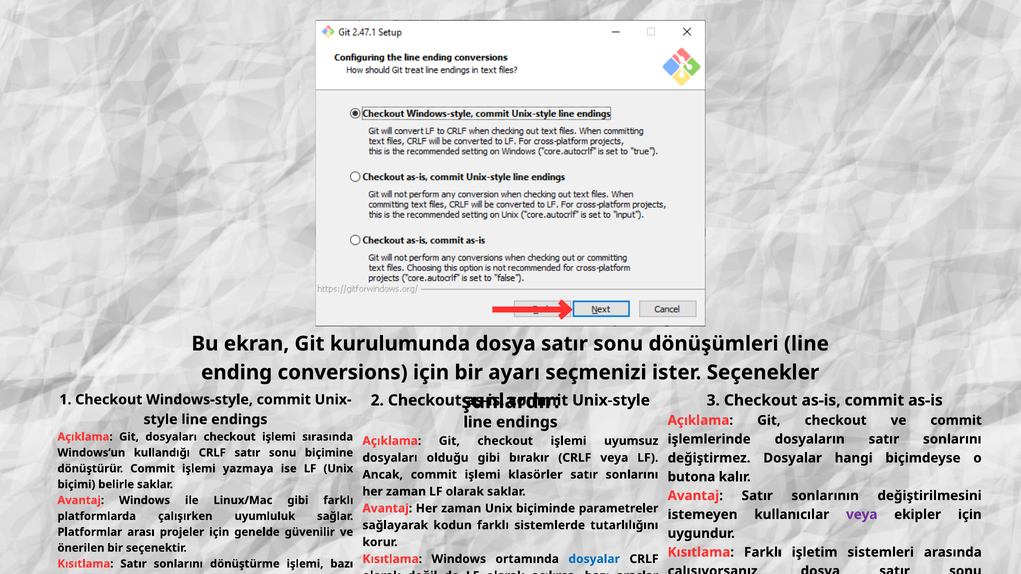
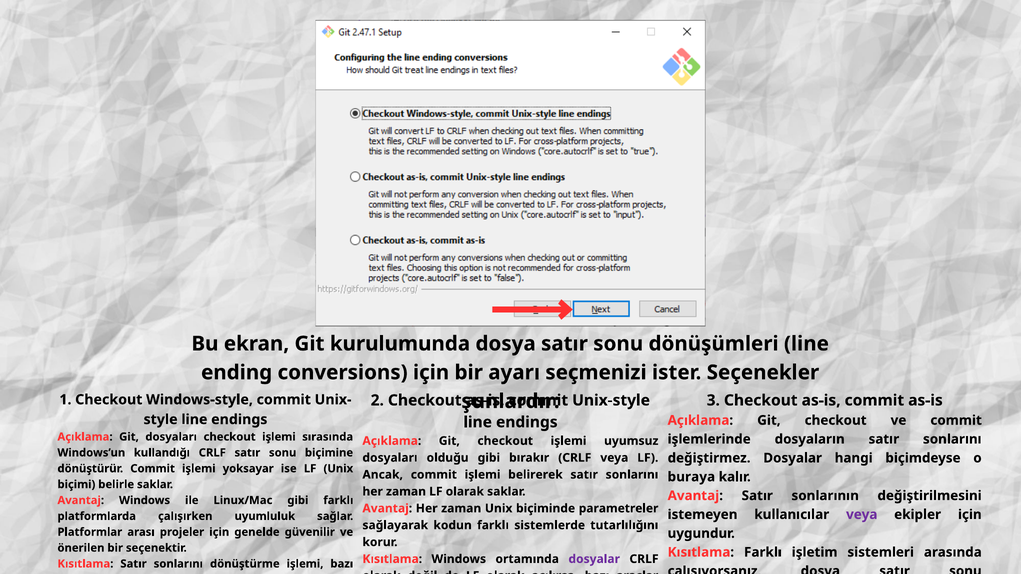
yazmaya: yazmaya -> yoksayar
klasörler: klasörler -> belirerek
butona: butona -> buraya
dosyalar at (594, 559) colour: blue -> purple
